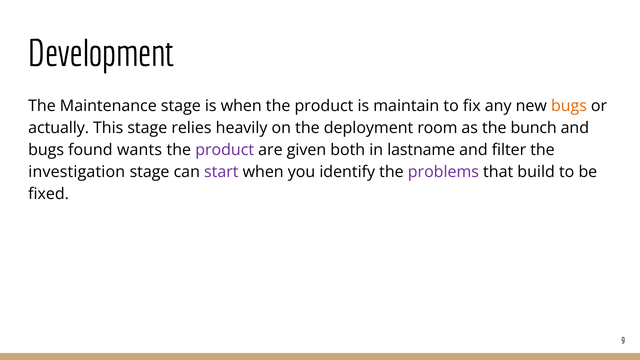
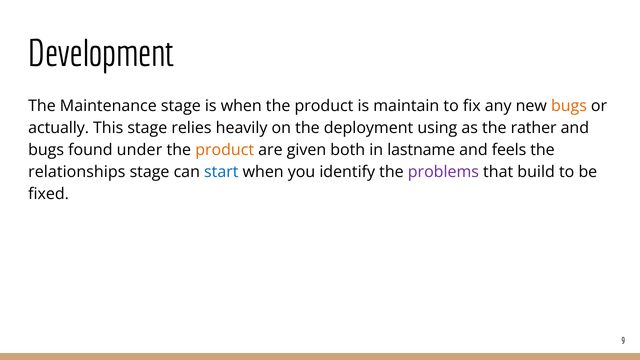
room: room -> using
bunch: bunch -> rather
wants: wants -> under
product at (225, 150) colour: purple -> orange
filter: filter -> feels
investigation: investigation -> relationships
start colour: purple -> blue
